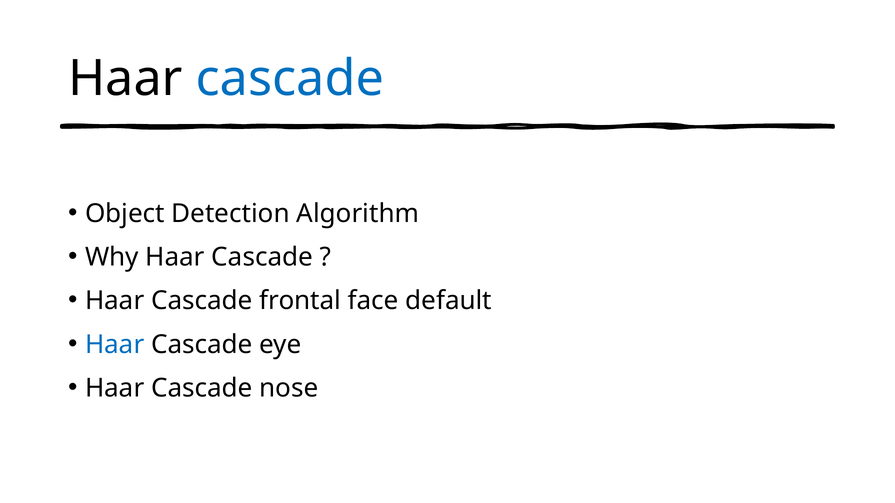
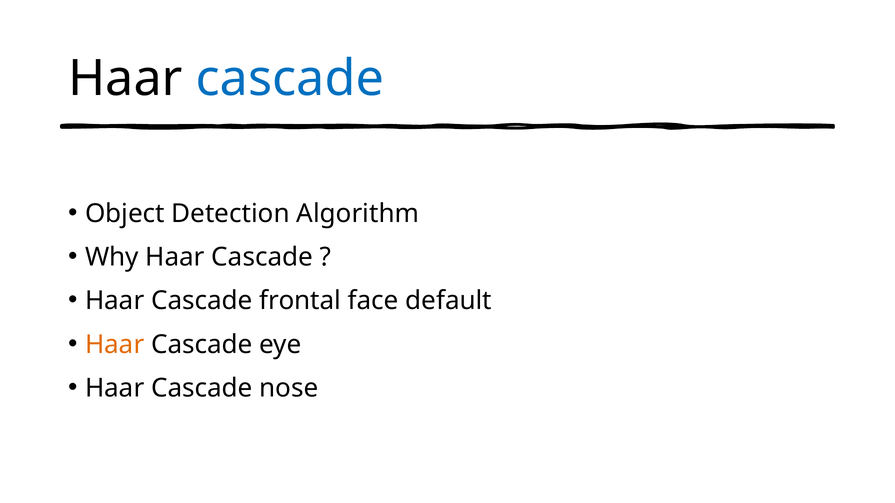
Haar at (115, 345) colour: blue -> orange
